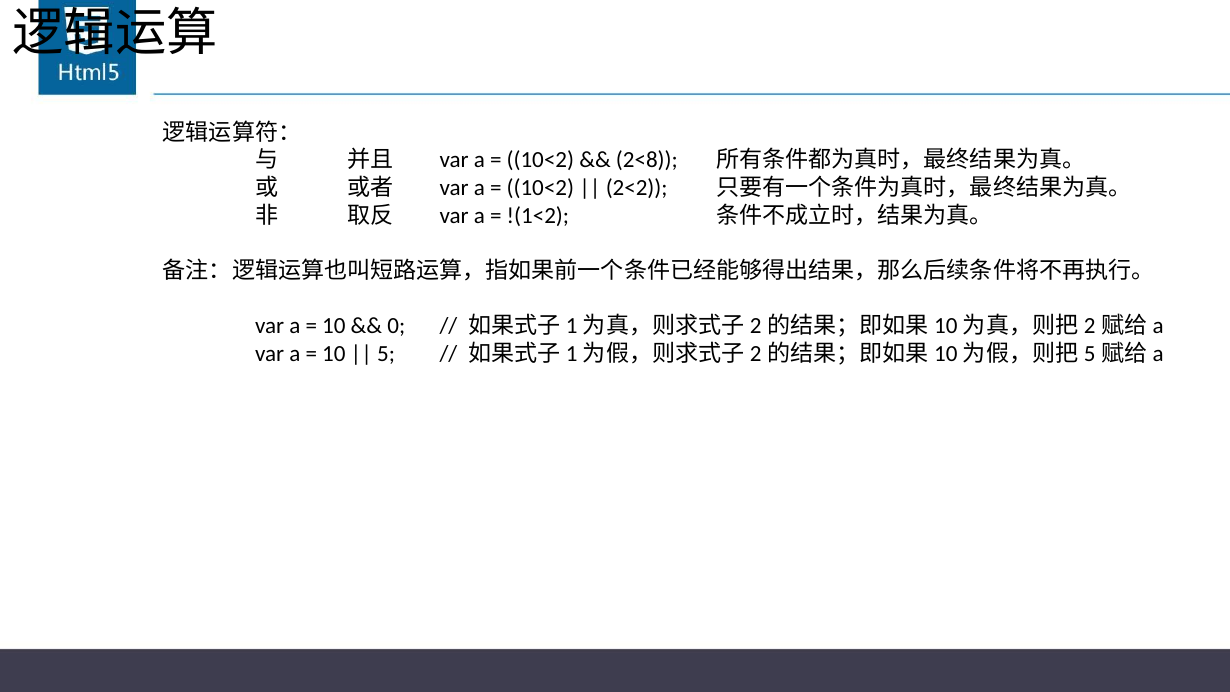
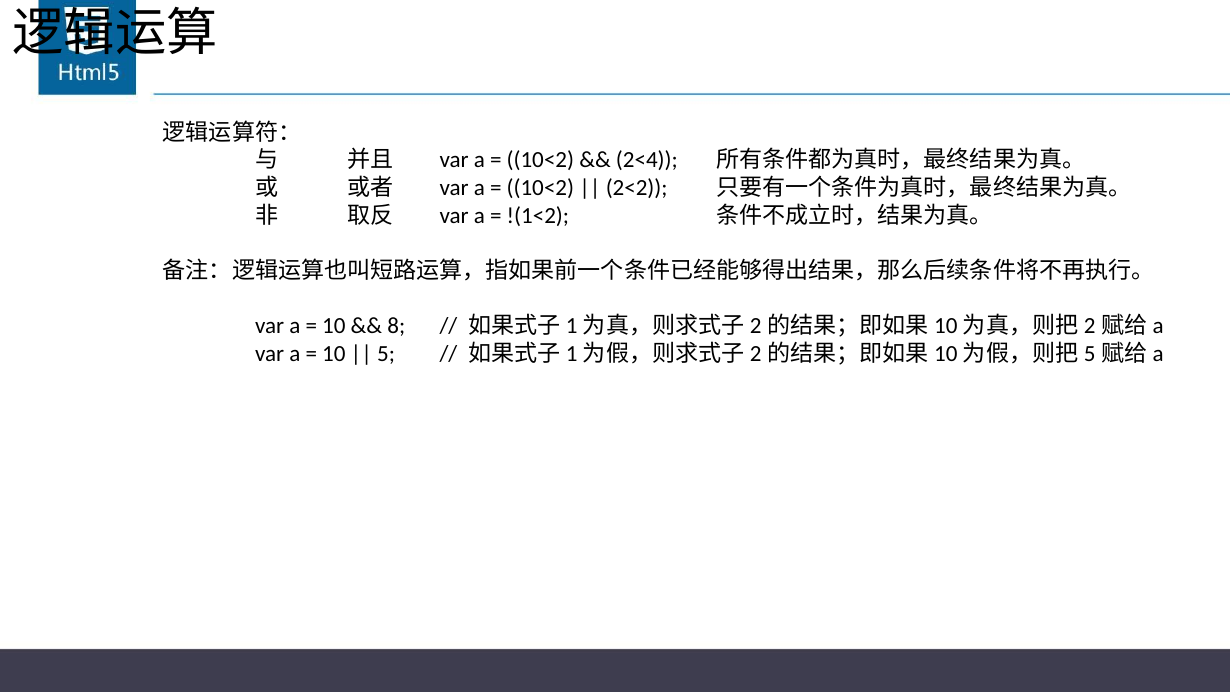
2<8: 2<8 -> 2<4
0: 0 -> 8
